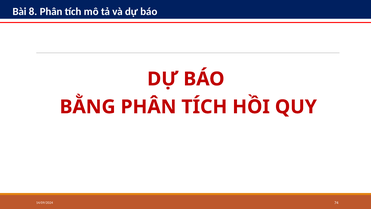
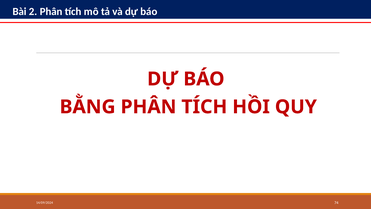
8: 8 -> 2
